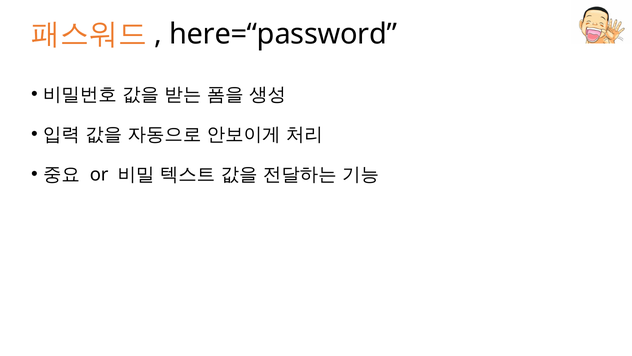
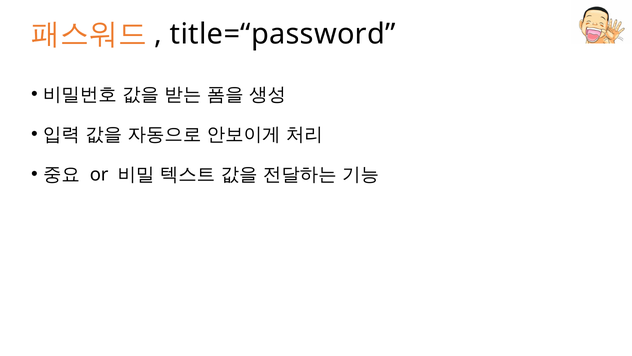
here=“password: here=“password -> title=“password
